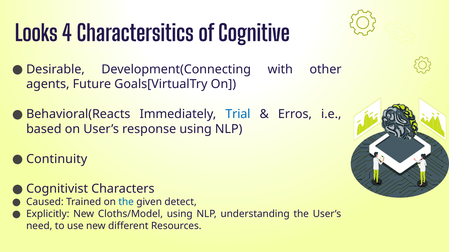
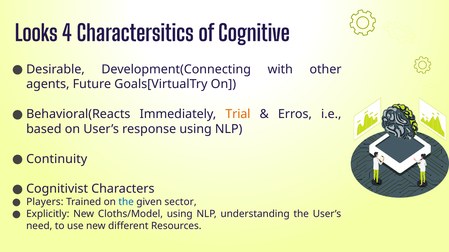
Trial colour: blue -> orange
Caused: Caused -> Players
detect: detect -> sector
